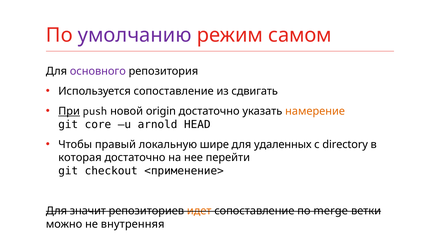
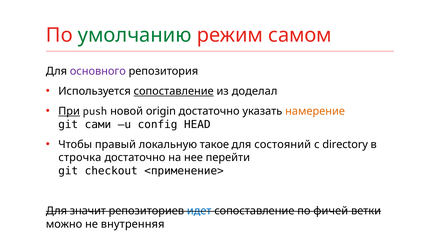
умолчанию colour: purple -> green
сопоставление at (174, 91) underline: none -> present
сдвигать: сдвигать -> доделал
core: core -> сами
arnold: arnold -> config
шире: шире -> такое
удаленных: удаленных -> состояний
которая: которая -> строчка
идет colour: orange -> blue
merge: merge -> фичей
